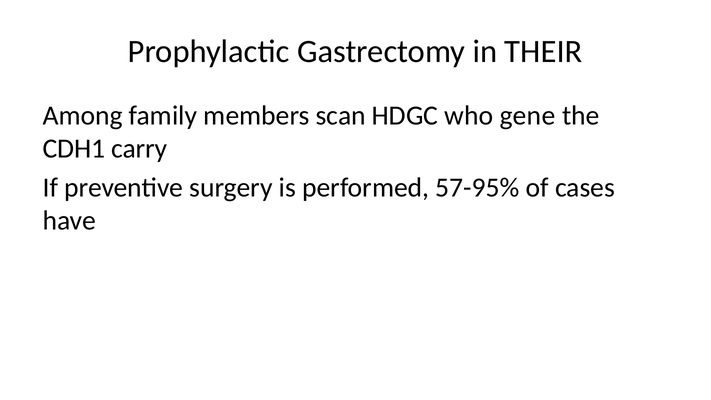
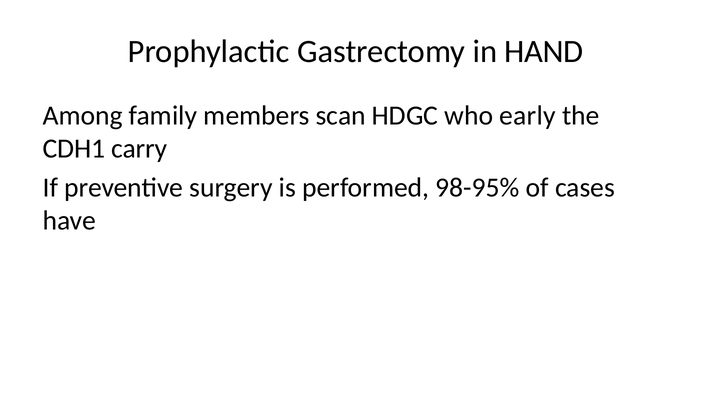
THEIR: THEIR -> HAND
gene: gene -> early
57-95%: 57-95% -> 98-95%
